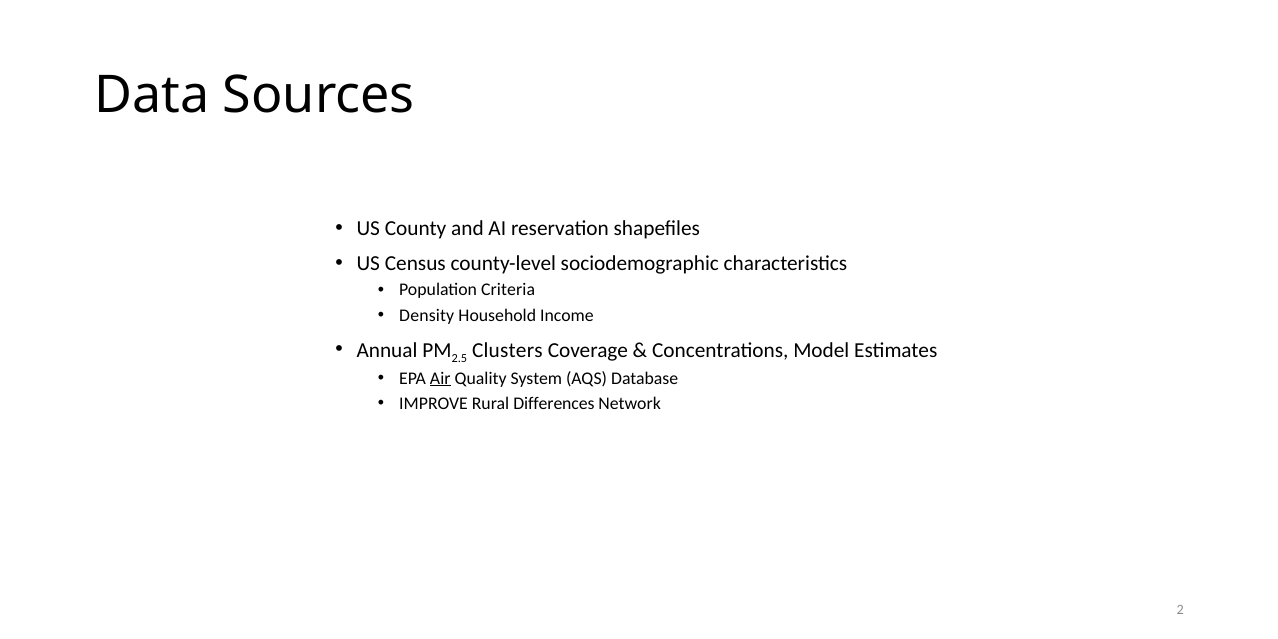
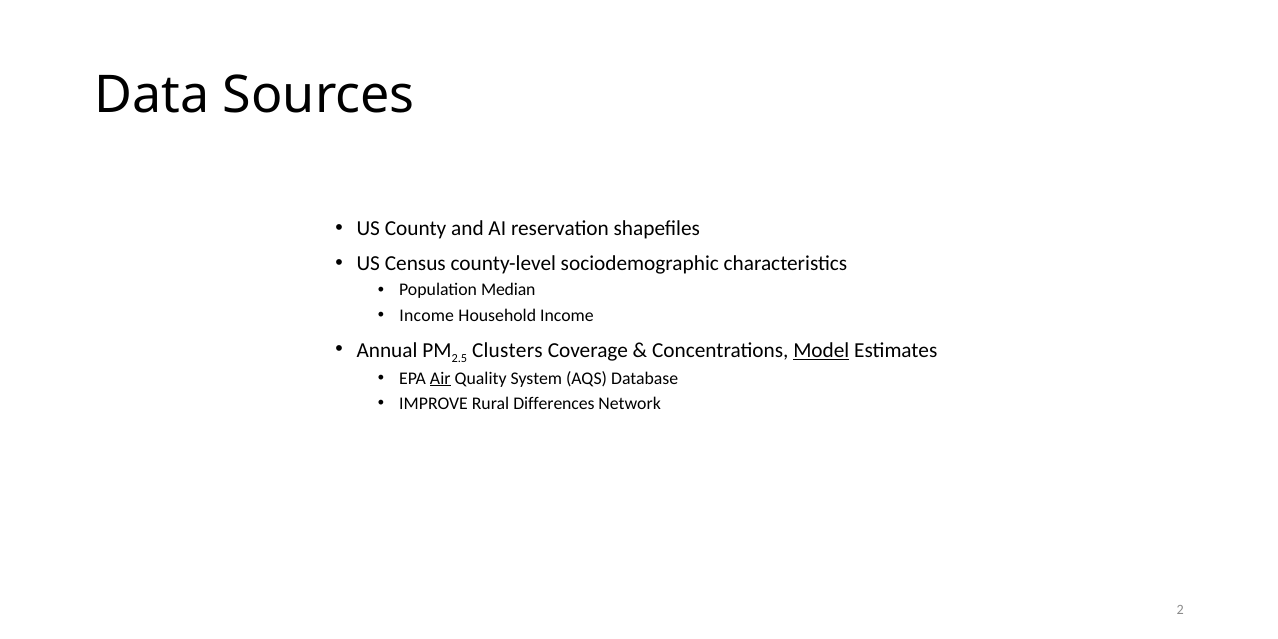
Criteria: Criteria -> Median
Density at (427, 315): Density -> Income
Model underline: none -> present
